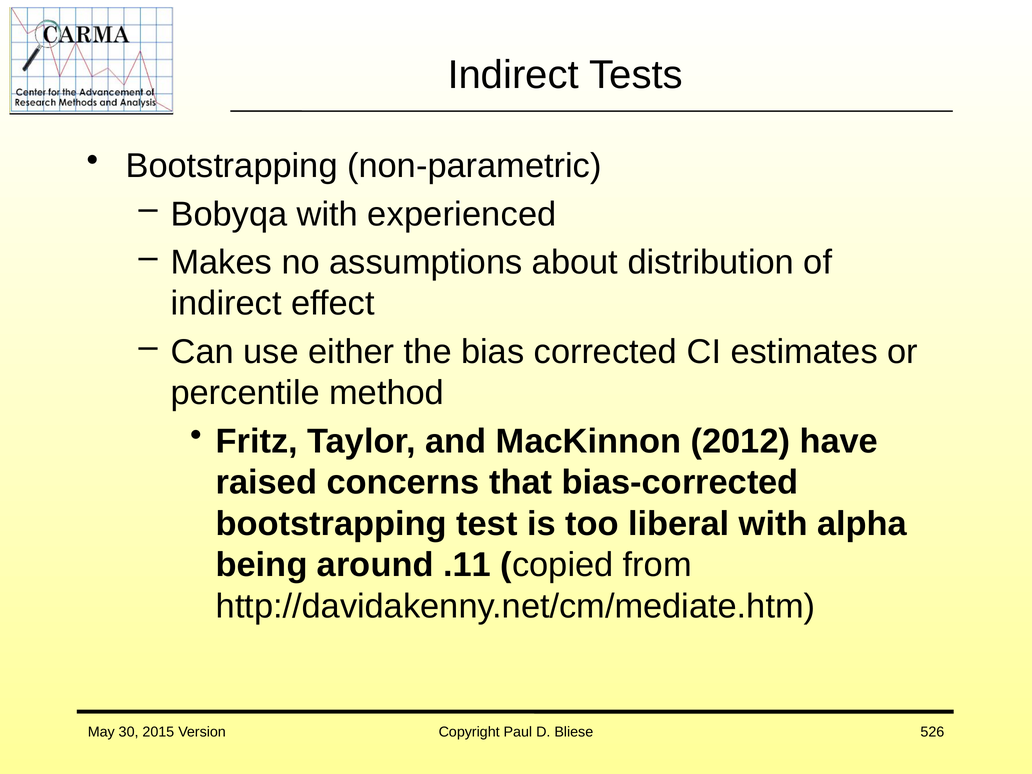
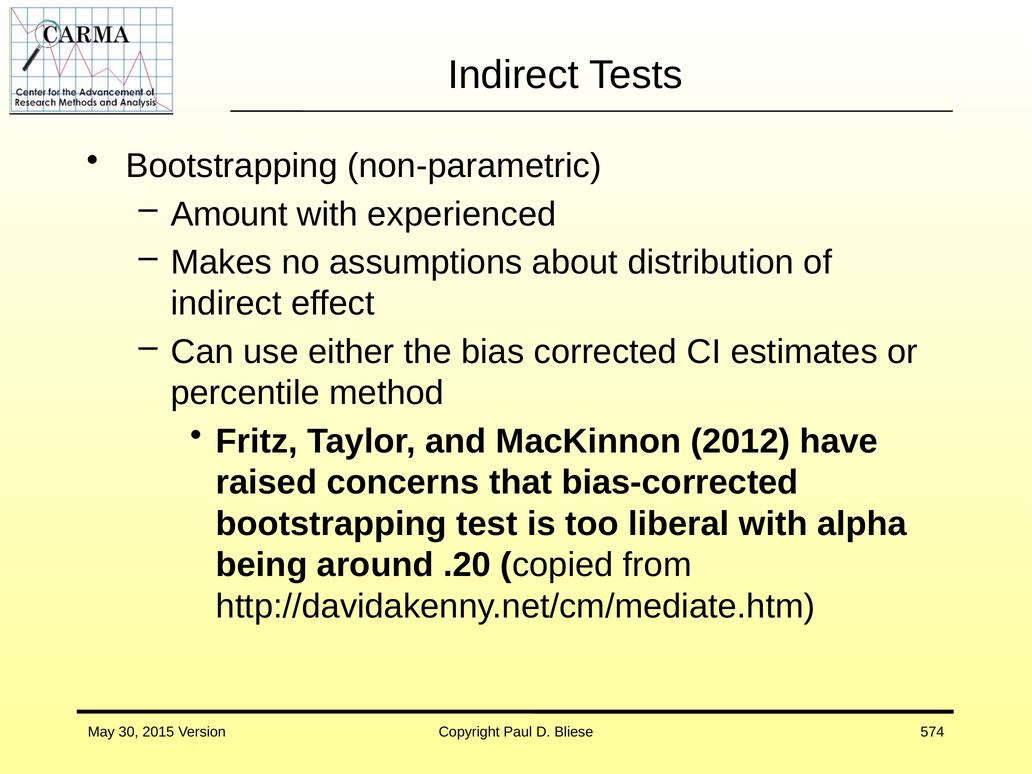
Bobyqa: Bobyqa -> Amount
.11: .11 -> .20
526: 526 -> 574
